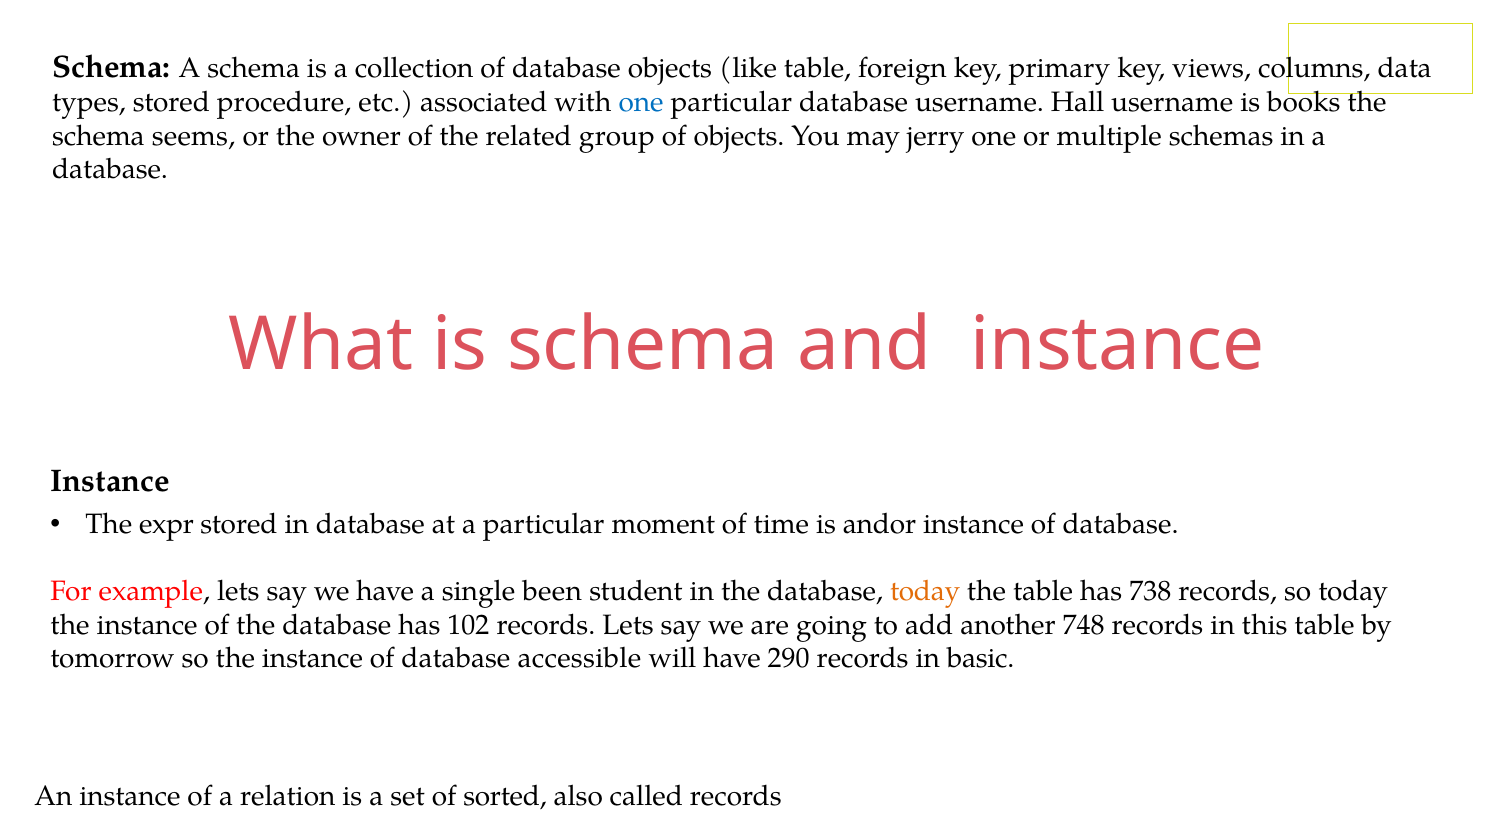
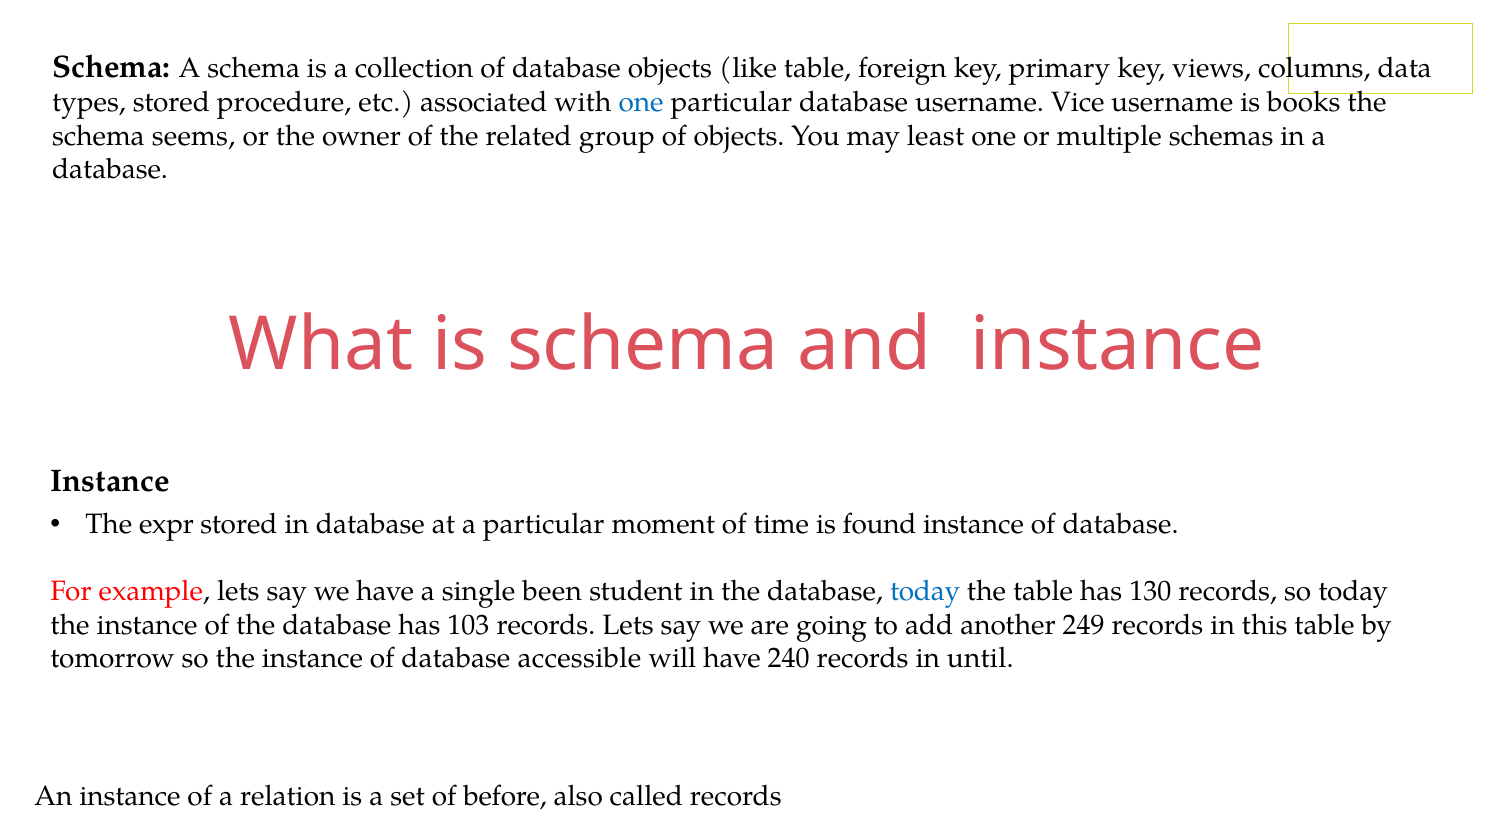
Hall: Hall -> Vice
jerry: jerry -> least
andor: andor -> found
today at (925, 592) colour: orange -> blue
738: 738 -> 130
102: 102 -> 103
748: 748 -> 249
290: 290 -> 240
basic: basic -> until
sorted: sorted -> before
